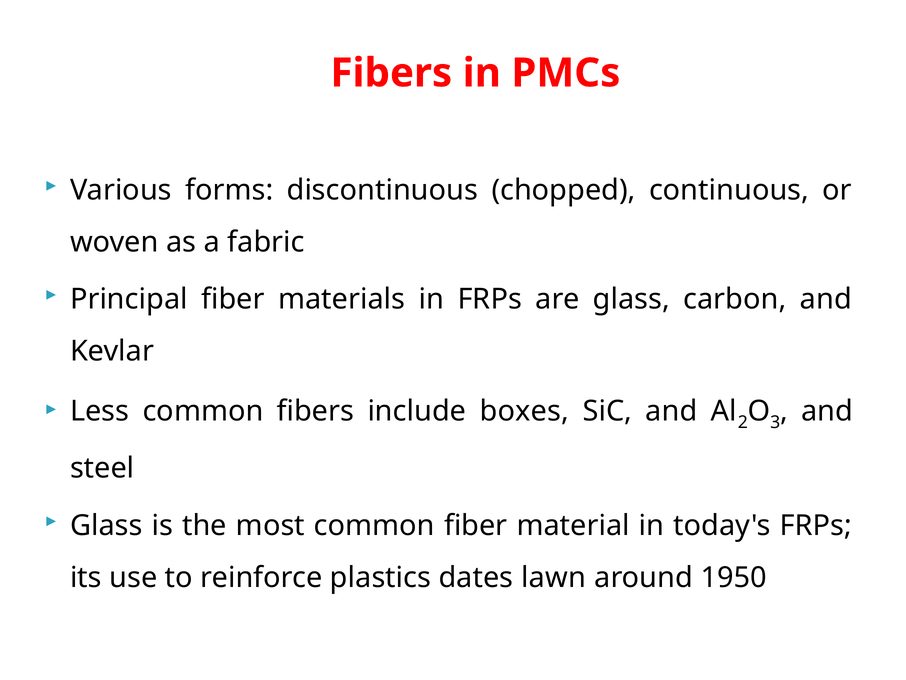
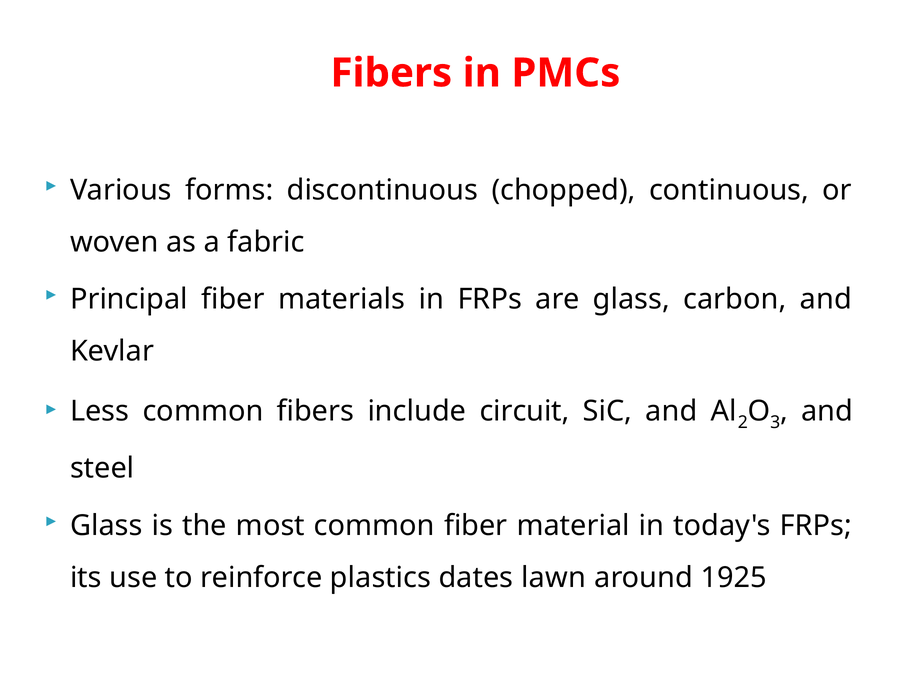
boxes: boxes -> circuit
1950: 1950 -> 1925
